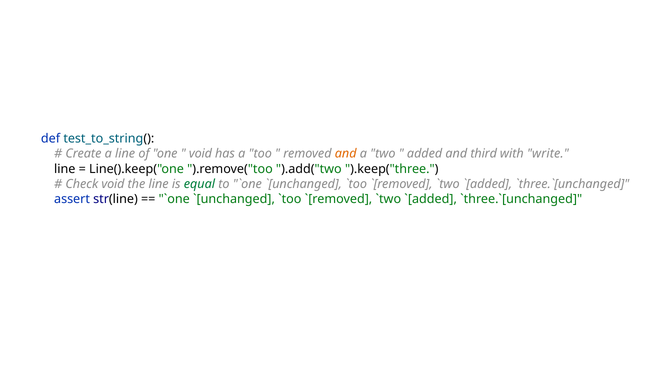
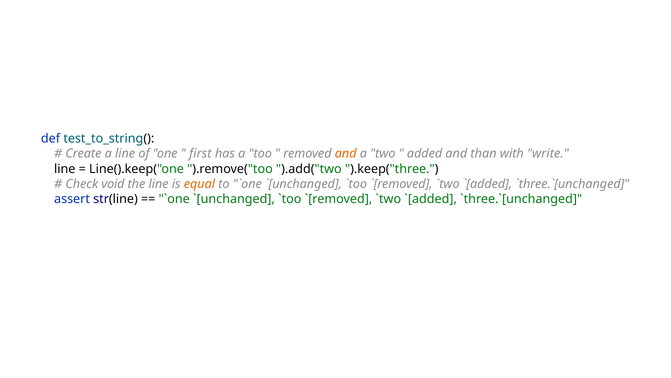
void at (200, 154): void -> first
third: third -> than
equal colour: green -> orange
